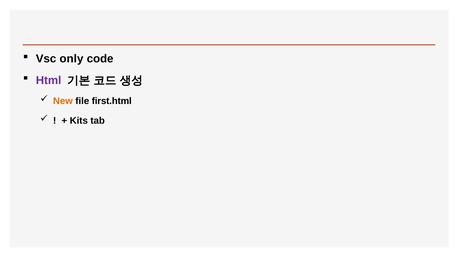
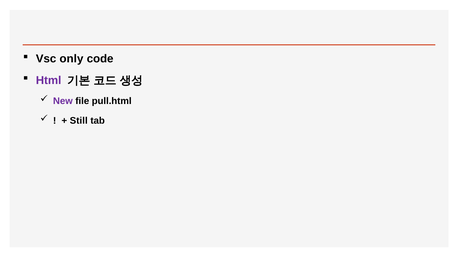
New colour: orange -> purple
first.html: first.html -> pull.html
Kits: Kits -> Still
